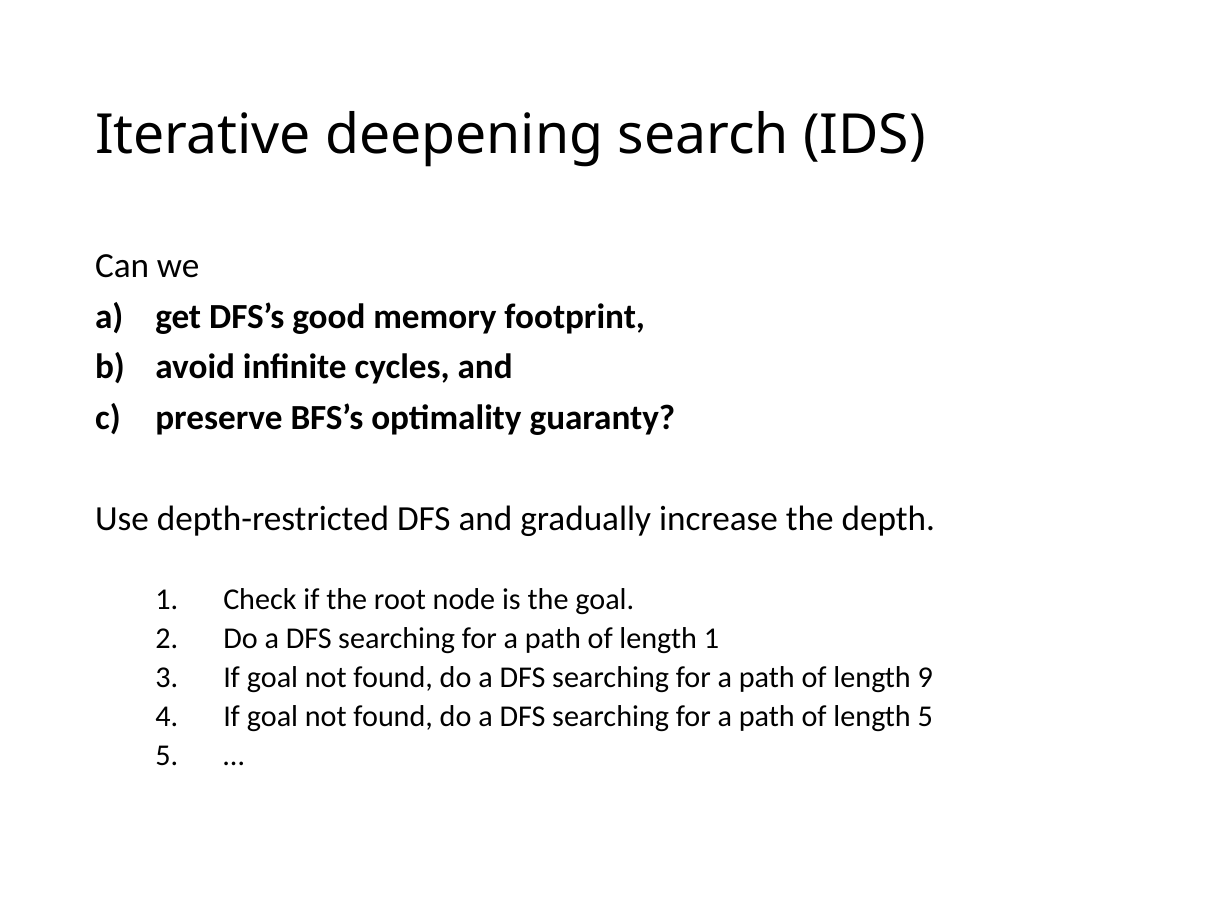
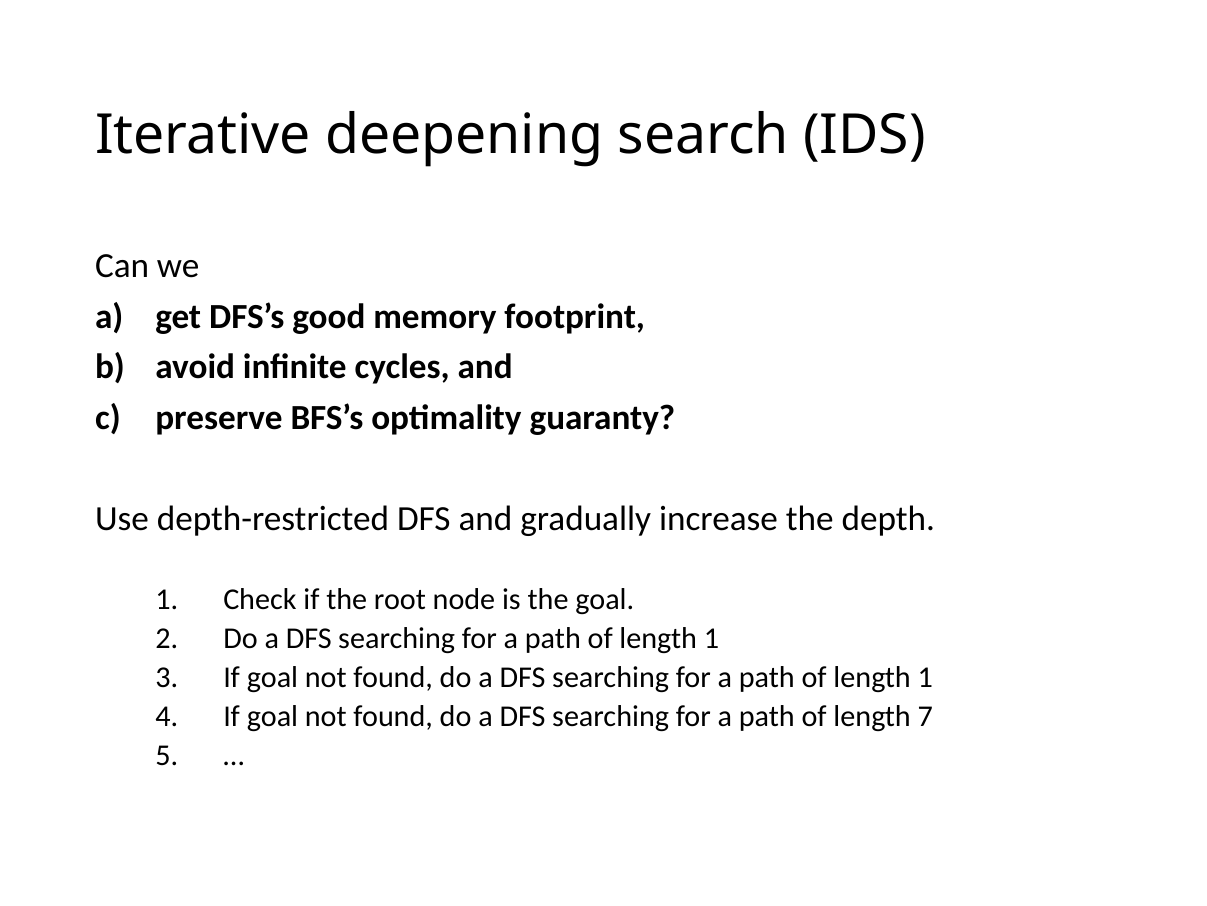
9 at (925, 677): 9 -> 1
length 5: 5 -> 7
